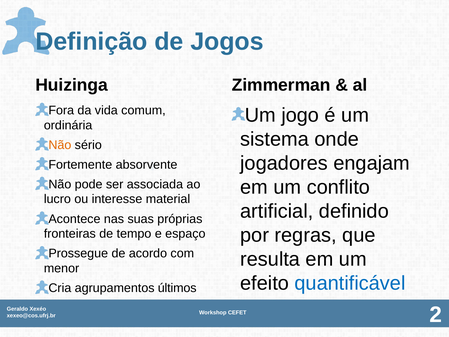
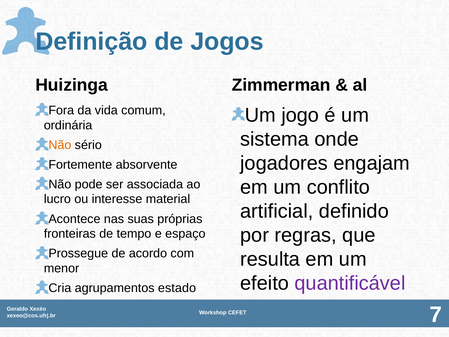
quantificável colour: blue -> purple
últimos: últimos -> estado
2: 2 -> 7
